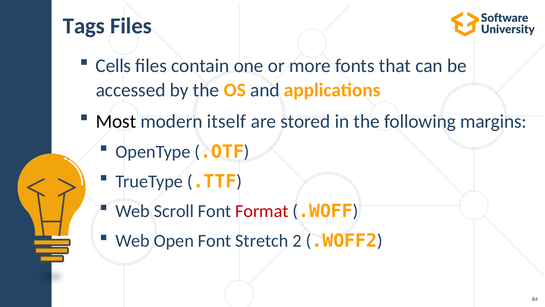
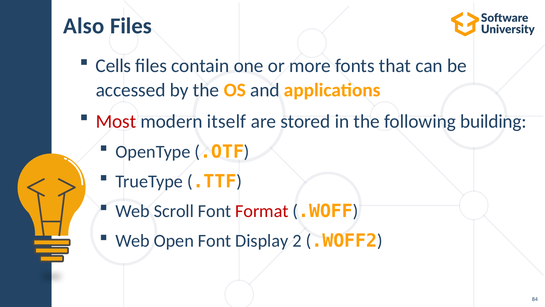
Tags: Tags -> Also
Most colour: black -> red
margins: margins -> building
Stretch: Stretch -> Display
